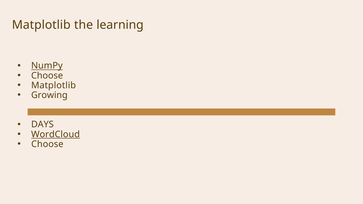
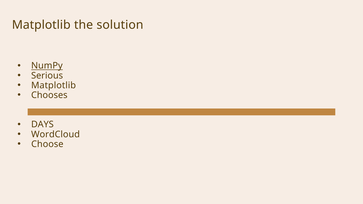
learning: learning -> solution
Choose at (47, 76): Choose -> Serious
Growing: Growing -> Chooses
WordCloud underline: present -> none
